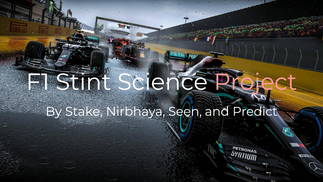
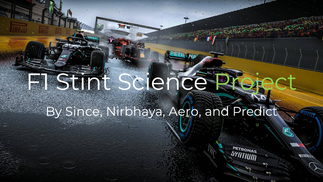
Project colour: pink -> light green
Stake: Stake -> Since
Seen: Seen -> Aero
